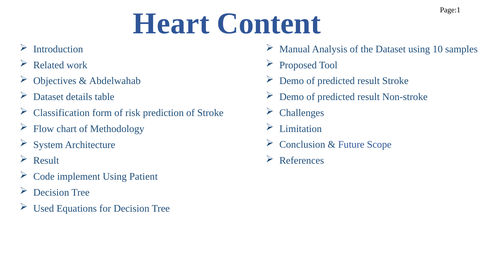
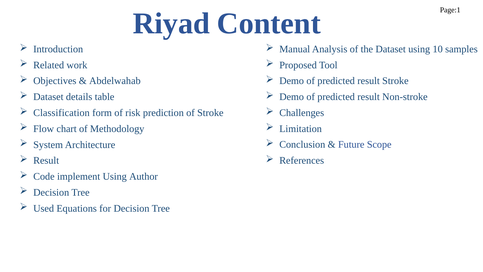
Heart: Heart -> Riyad
Patient: Patient -> Author
